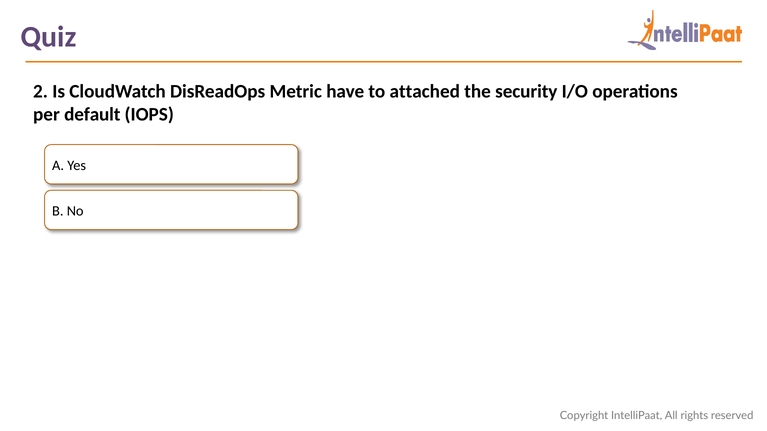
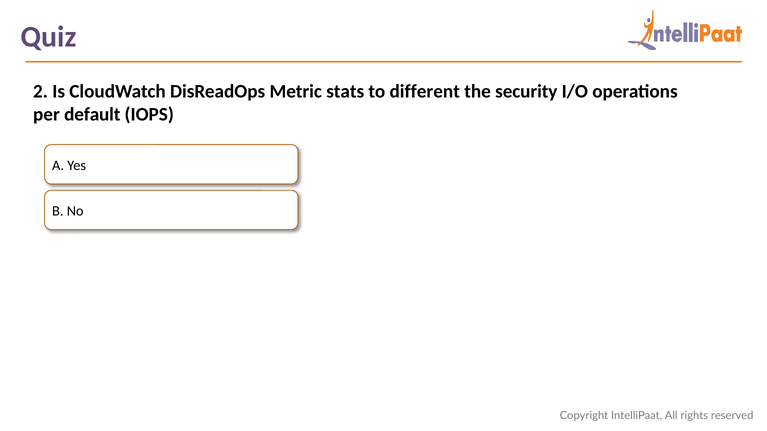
have: have -> stats
attached: attached -> different
